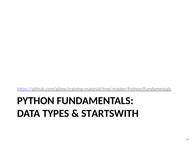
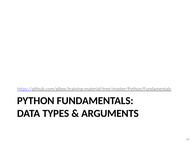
STARTSWITH: STARTSWITH -> ARGUMENTS
